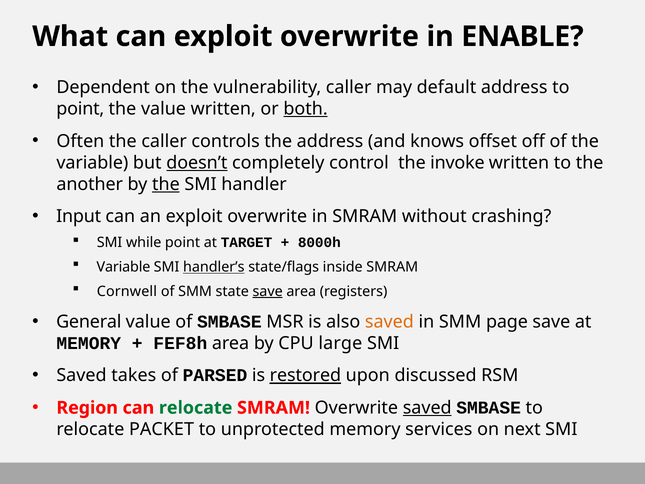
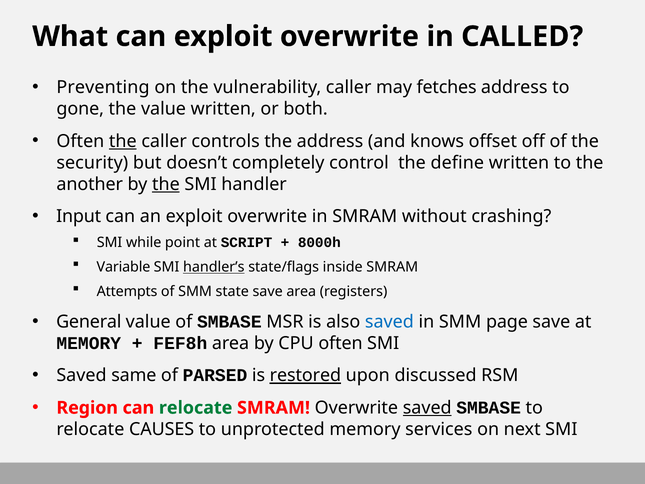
ENABLE: ENABLE -> CALLED
Dependent: Dependent -> Preventing
default: default -> fetches
point at (80, 109): point -> gone
both underline: present -> none
the at (123, 141) underline: none -> present
variable at (92, 163): variable -> security
doesn’t underline: present -> none
invoke: invoke -> define
TARGET: TARGET -> SCRIPT
Cornwell: Cornwell -> Attempts
save at (268, 291) underline: present -> none
saved at (389, 322) colour: orange -> blue
CPU large: large -> often
takes: takes -> same
PACKET: PACKET -> CAUSES
